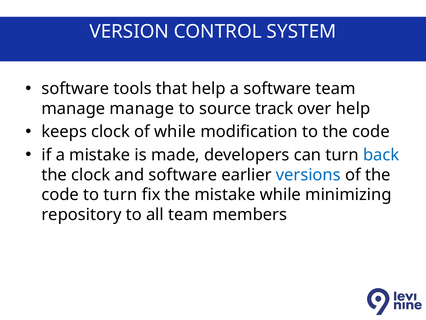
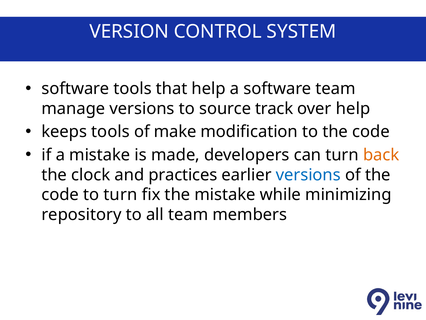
manage manage: manage -> versions
keeps clock: clock -> tools
of while: while -> make
back colour: blue -> orange
and software: software -> practices
